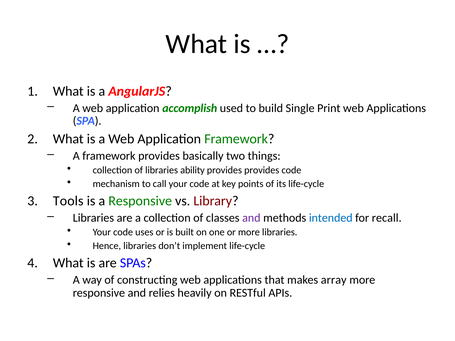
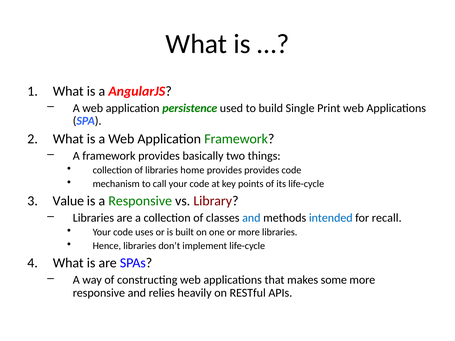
accomplish: accomplish -> persistence
ability: ability -> home
Tools: Tools -> Value
and at (251, 218) colour: purple -> blue
array: array -> some
